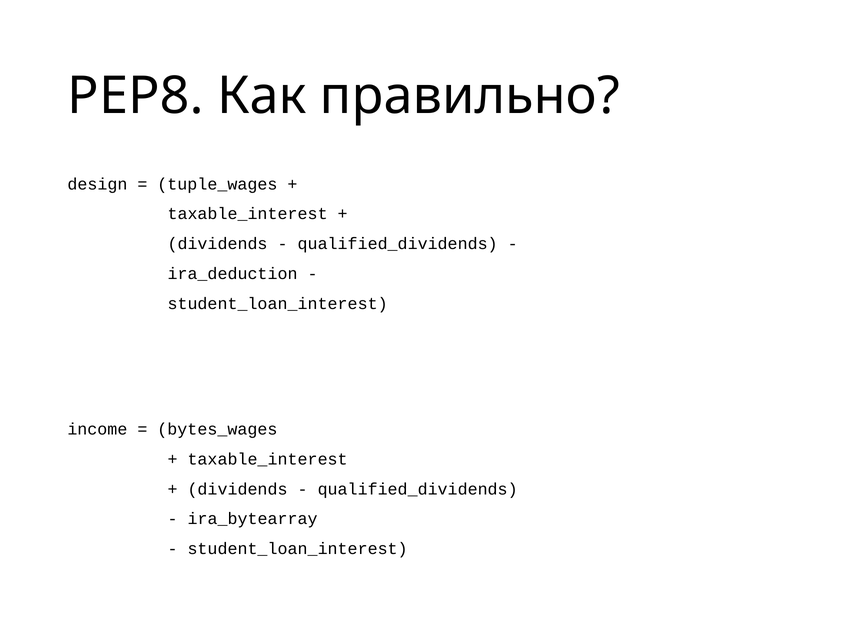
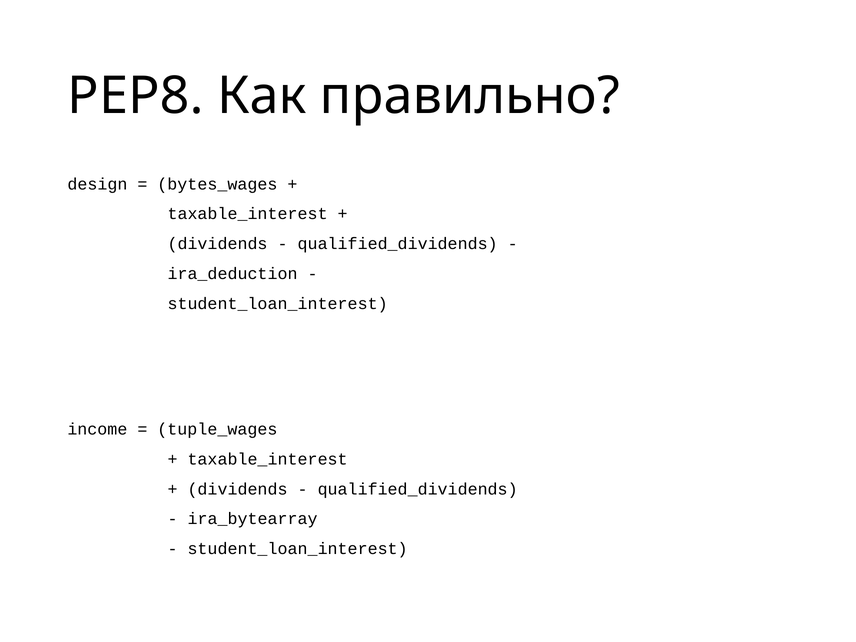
tuple_wages: tuple_wages -> bytes_wages
bytes_wages: bytes_wages -> tuple_wages
